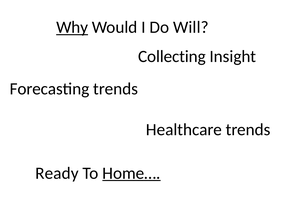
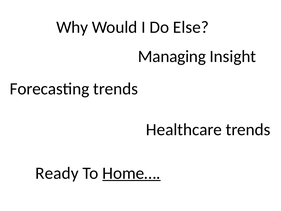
Why underline: present -> none
Will: Will -> Else
Collecting: Collecting -> Managing
